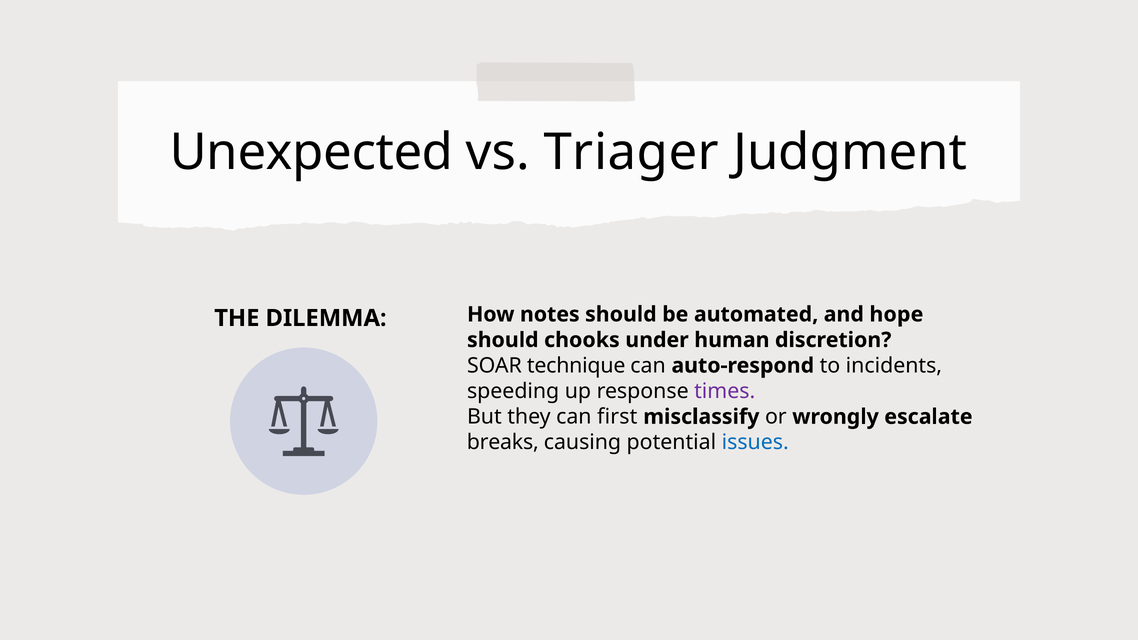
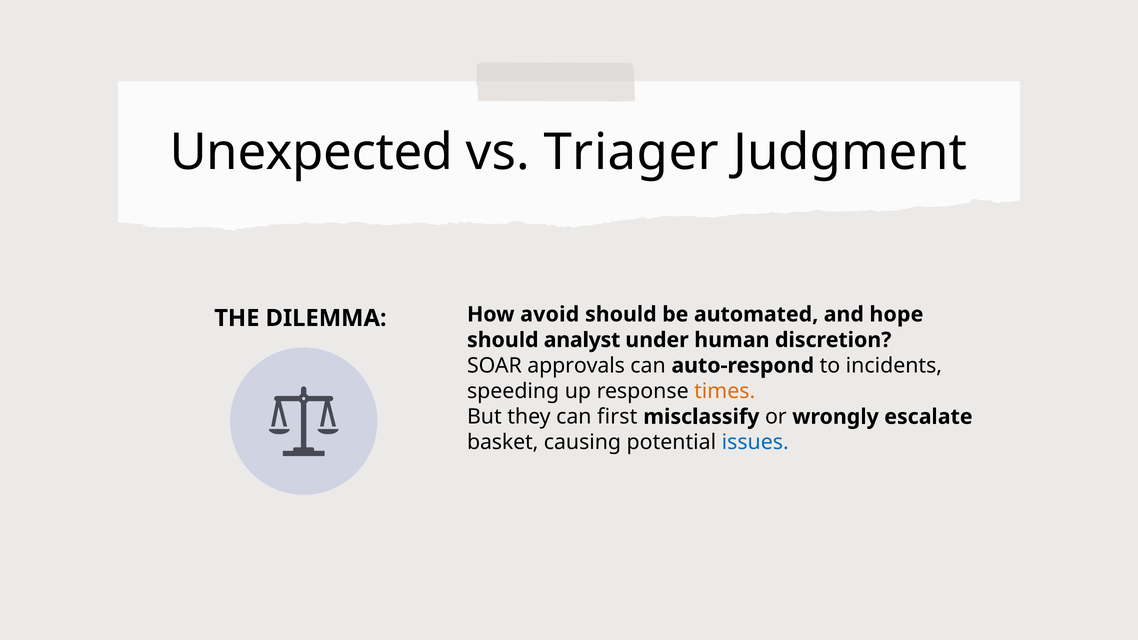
notes: notes -> avoid
chooks: chooks -> analyst
technique: technique -> approvals
times colour: purple -> orange
breaks: breaks -> basket
